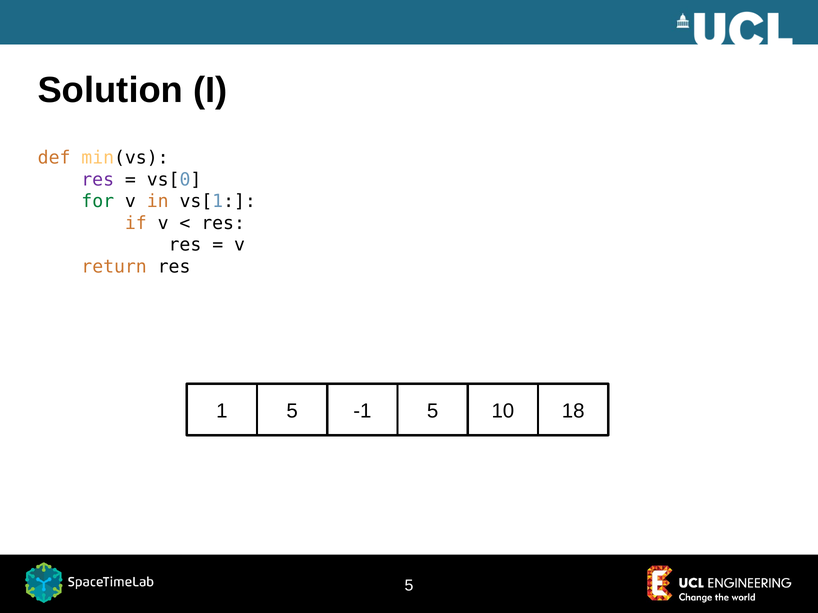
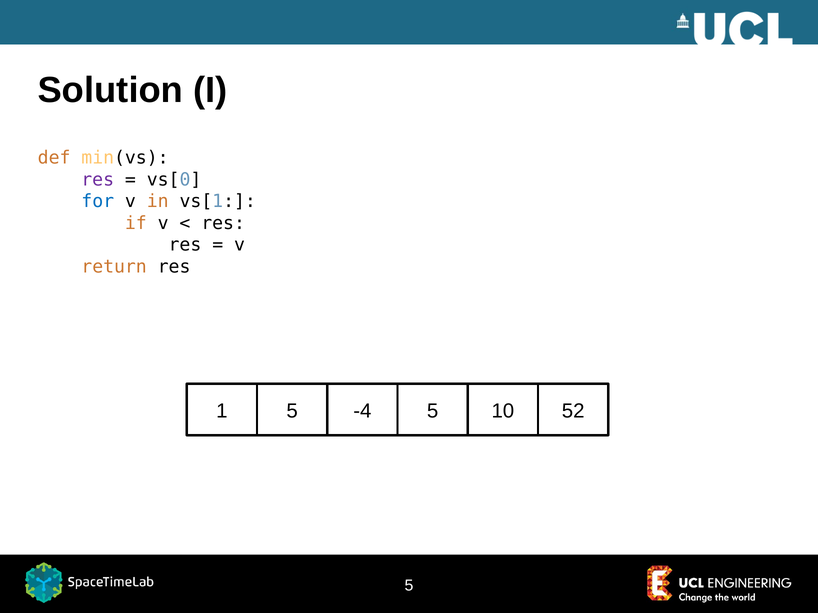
for colour: green -> blue
-1: -1 -> -4
18: 18 -> 52
